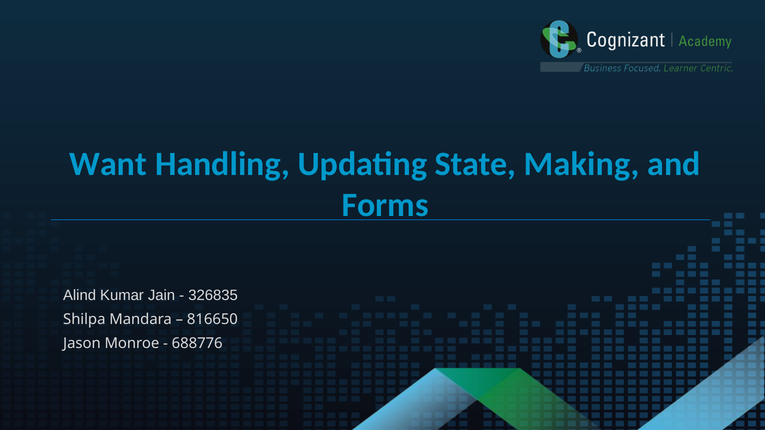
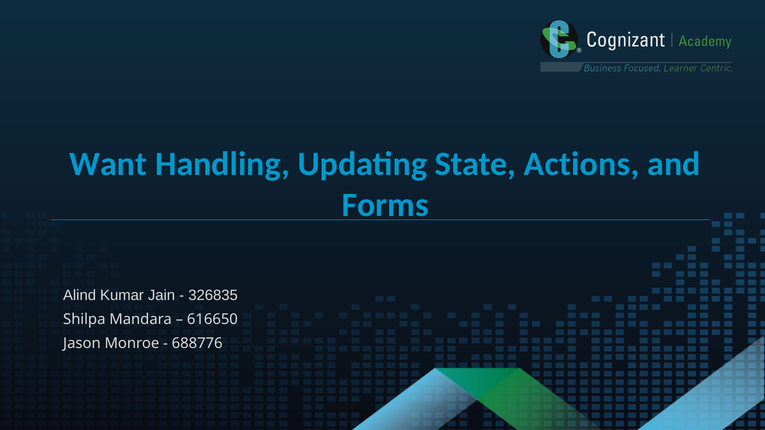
Making: Making -> Actions
816650: 816650 -> 616650
